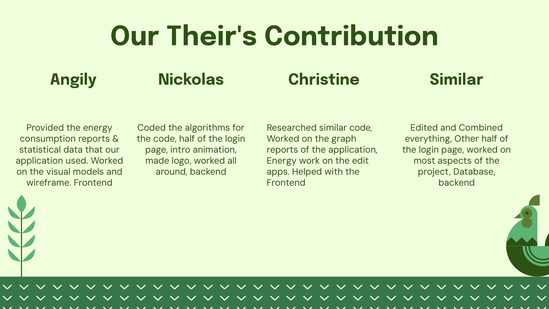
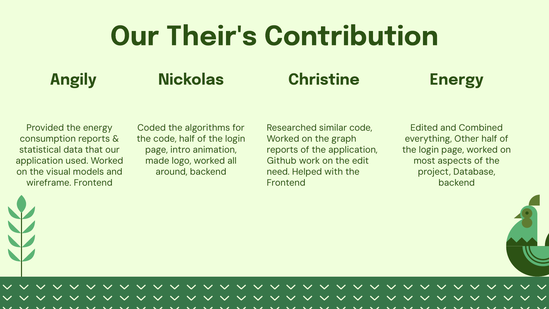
Similar at (457, 80): Similar -> Energy
Energy at (282, 161): Energy -> Github
apps: apps -> need
